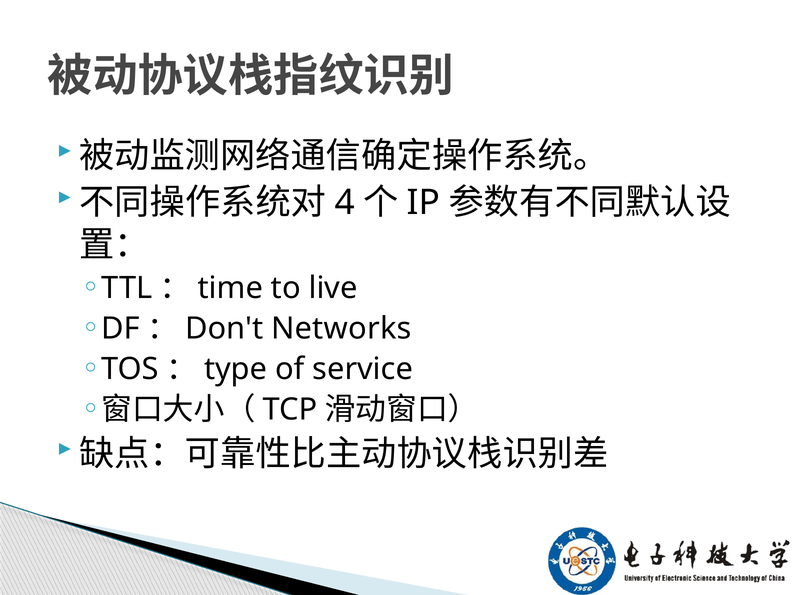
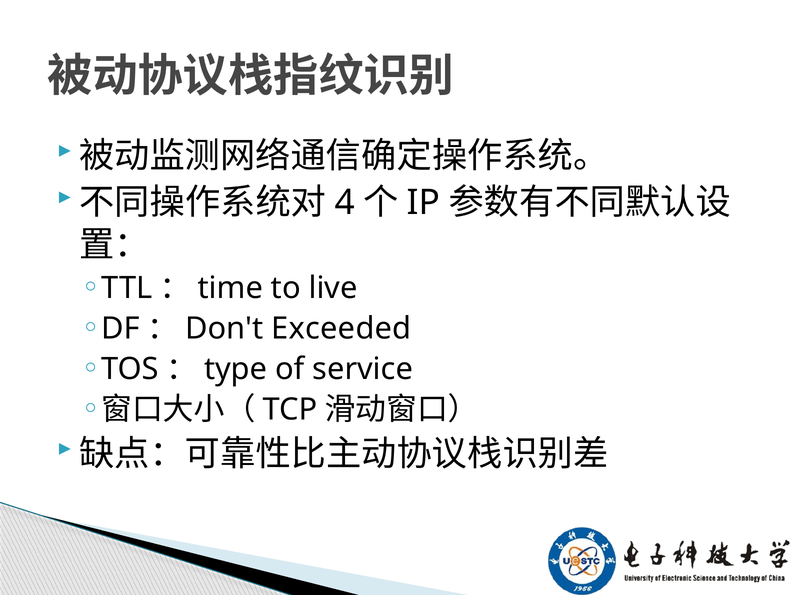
Networks: Networks -> Exceeded
